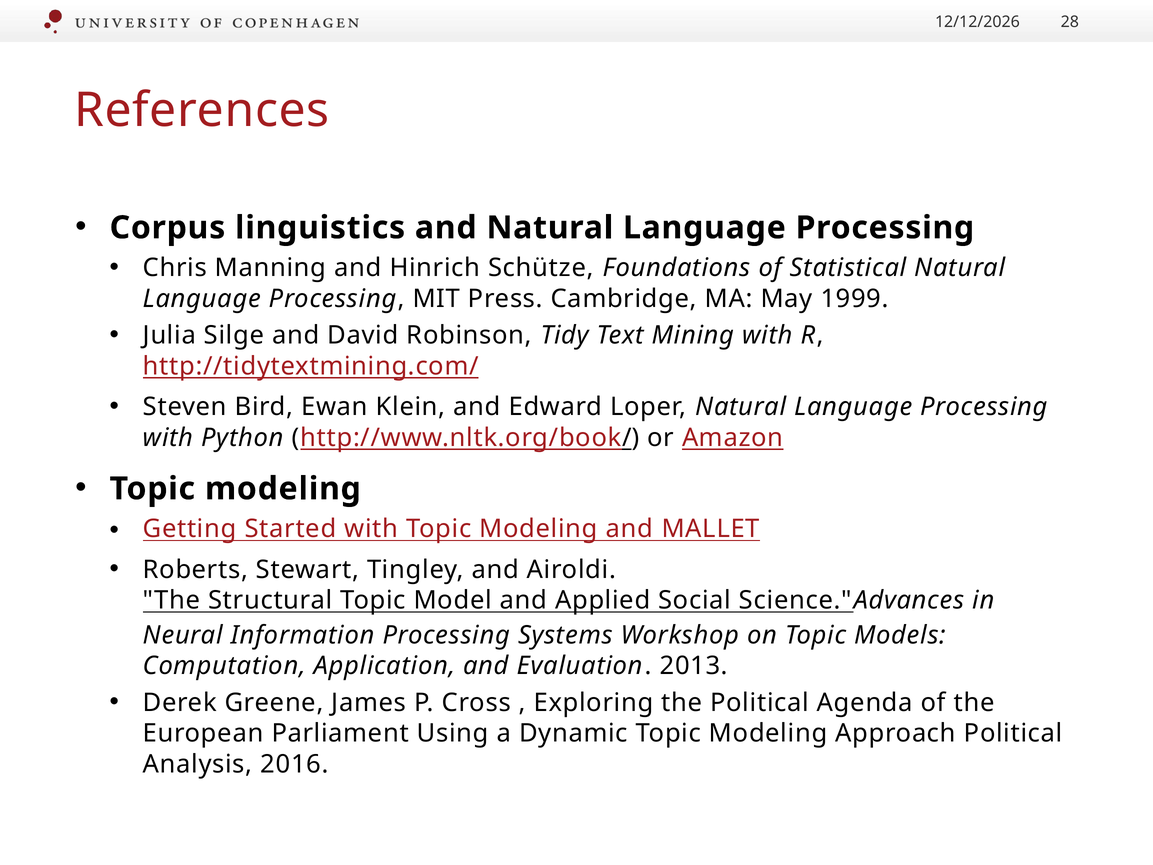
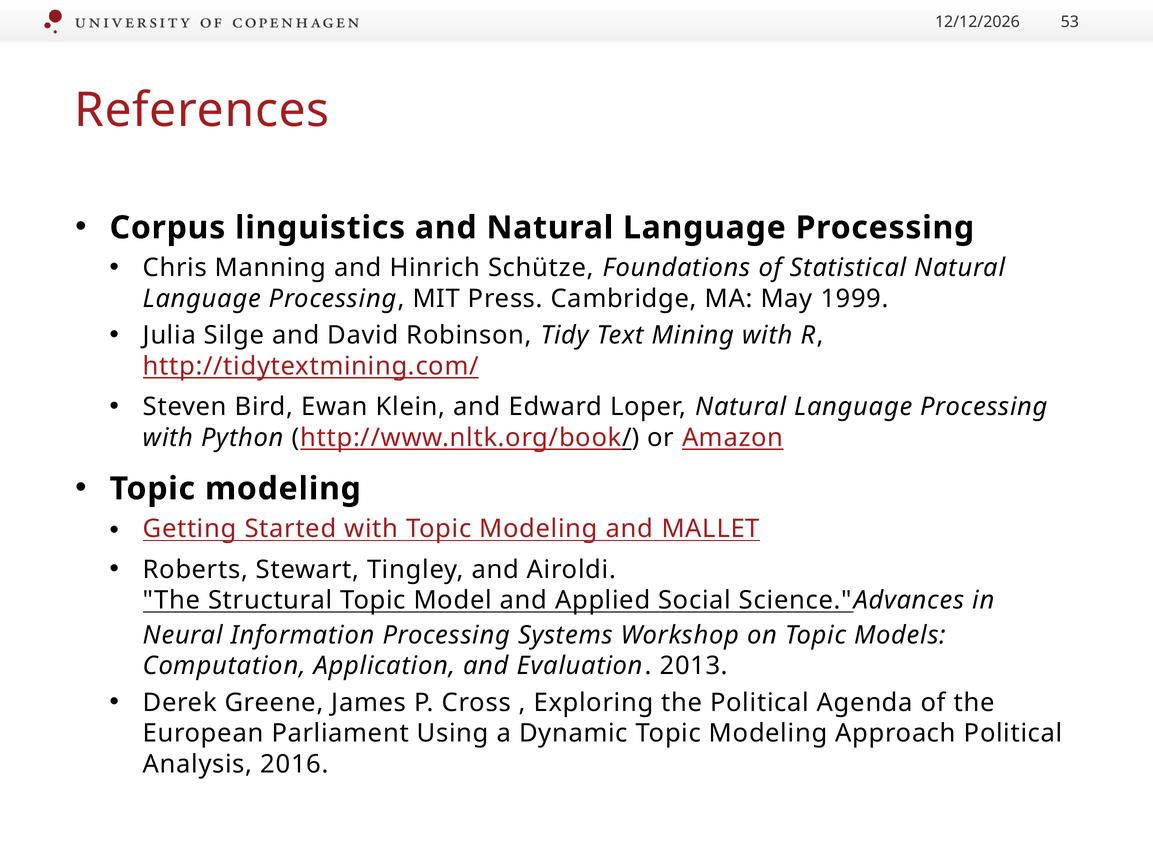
28: 28 -> 53
